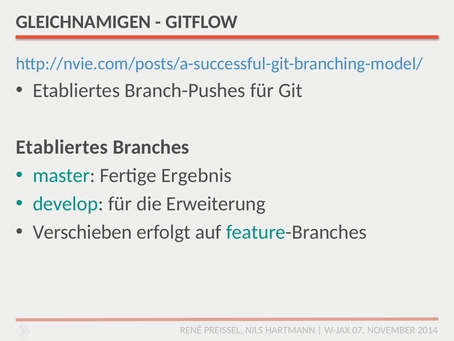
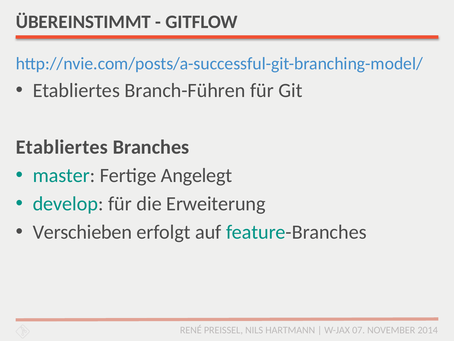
GLEICHNAMIGEN: GLEICHNAMIGEN -> ÜBEREINSTIMMT
Branch-Pushes: Branch-Pushes -> Branch-Führen
Ergebnis: Ergebnis -> Angelegt
